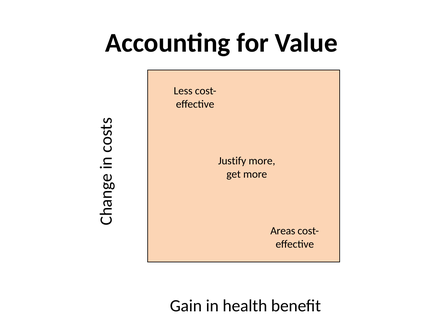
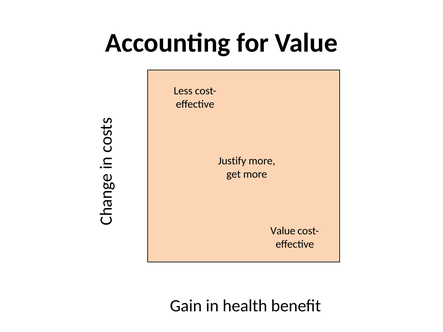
Areas at (283, 231): Areas -> Value
